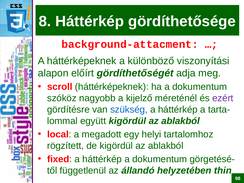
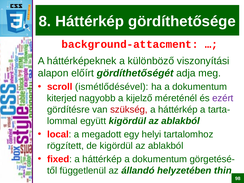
scroll háttérképeknek: háttérképeknek -> ismétlődésével
szóköz: szóköz -> kiterjed
szükség colour: blue -> red
